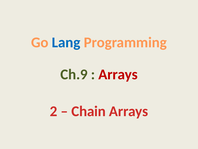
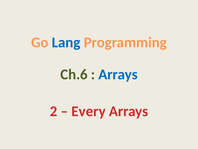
Ch.9: Ch.9 -> Ch.6
Arrays at (118, 74) colour: red -> blue
Chain: Chain -> Every
